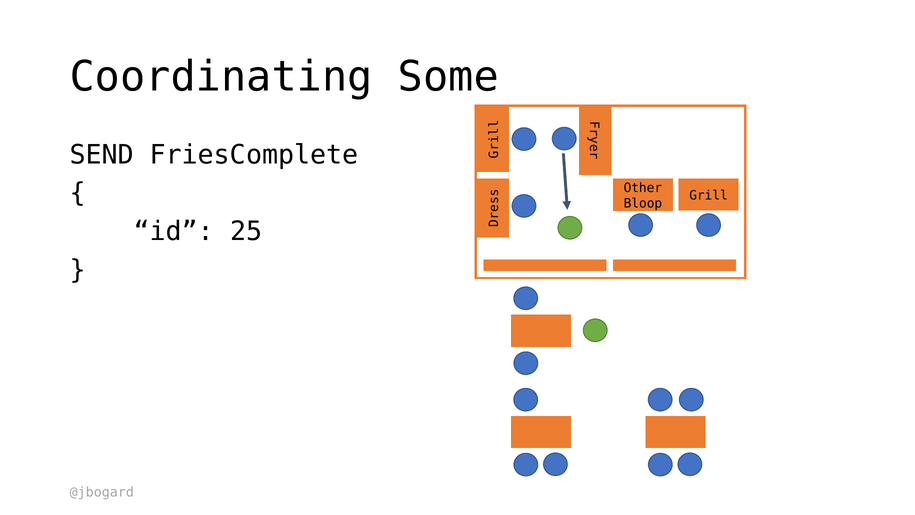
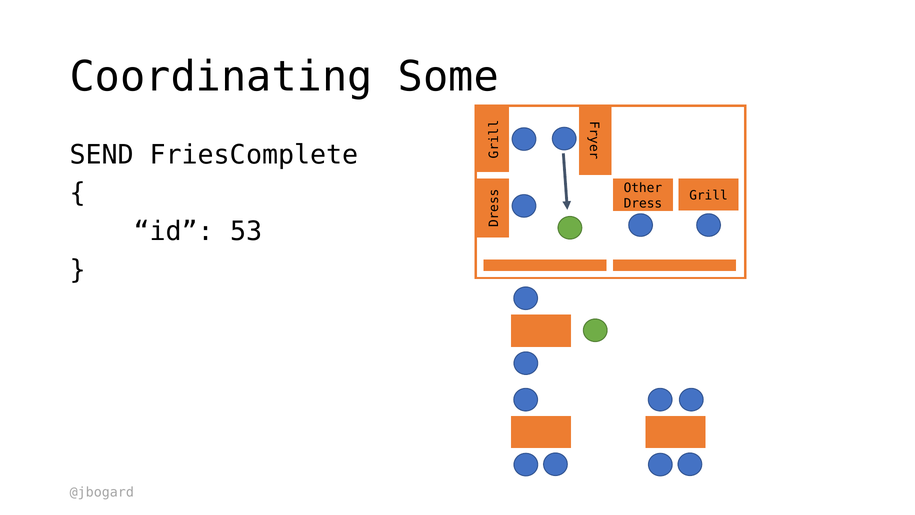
Bloop: Bloop -> Dress
25: 25 -> 53
